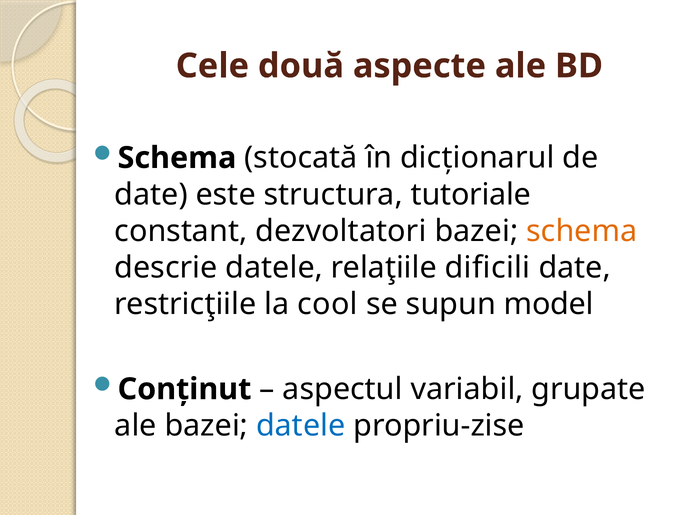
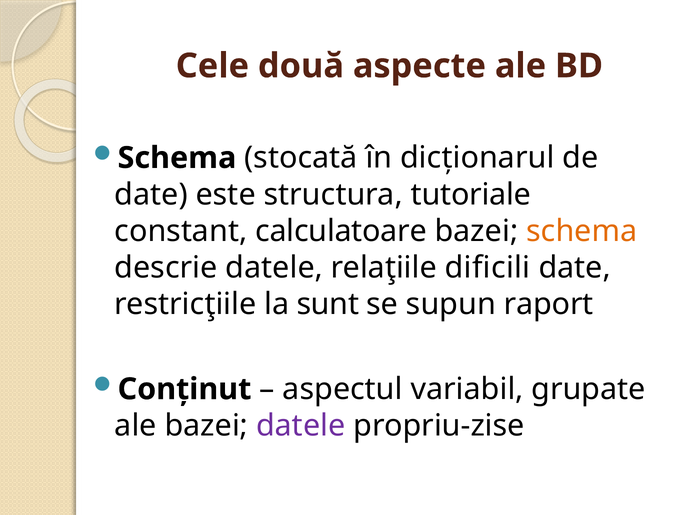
dezvoltatori: dezvoltatori -> calculatoare
cool: cool -> sunt
model: model -> raport
datele at (301, 426) colour: blue -> purple
